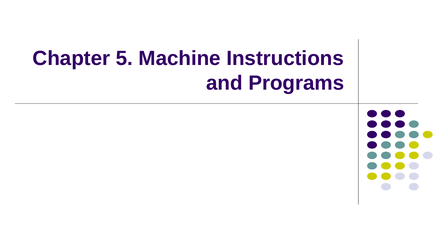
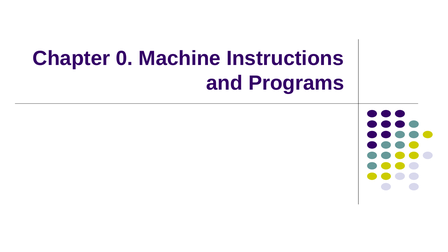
5: 5 -> 0
